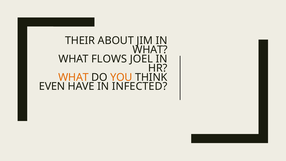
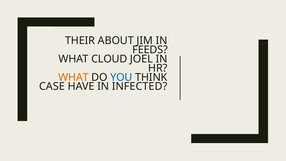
WHAT at (150, 50): WHAT -> FEEDS
FLOWS: FLOWS -> CLOUD
YOU colour: orange -> blue
EVEN: EVEN -> CASE
